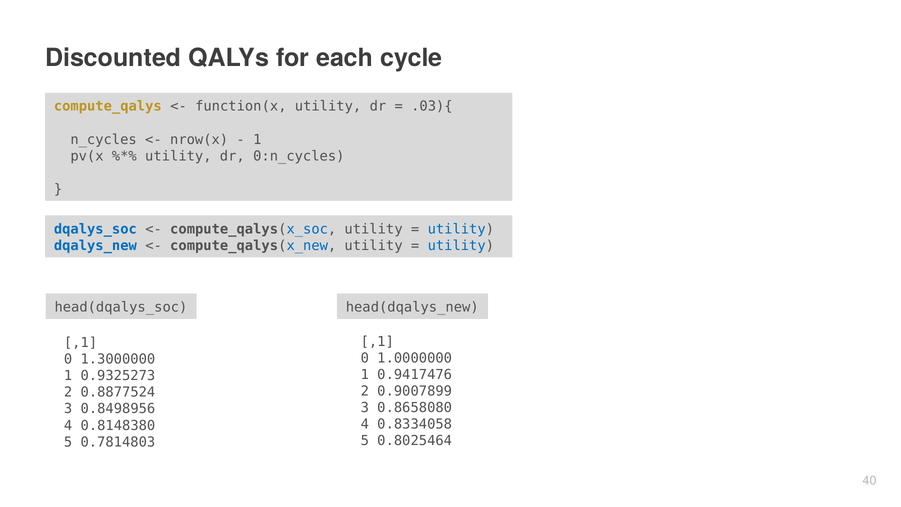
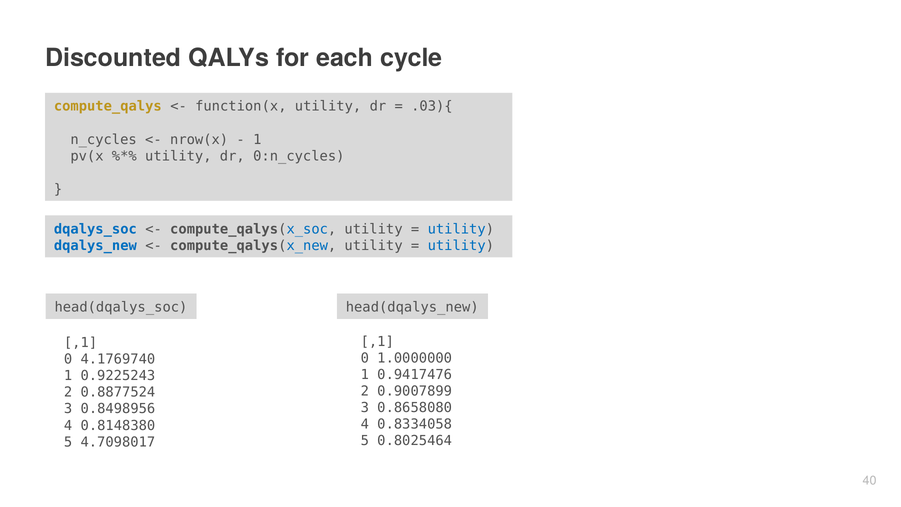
1.3000000: 1.3000000 -> 4.1769740
0.9325273: 0.9325273 -> 0.9225243
0.7814803: 0.7814803 -> 4.7098017
